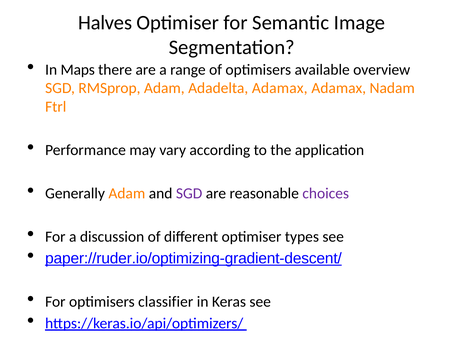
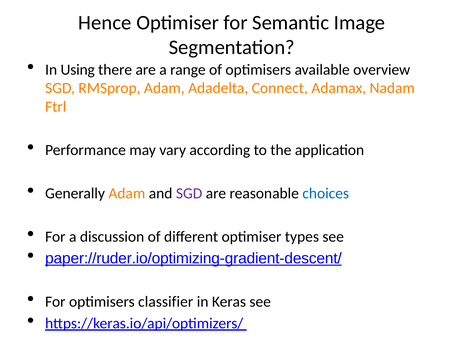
Halves: Halves -> Hence
Maps: Maps -> Using
Adadelta Adamax: Adamax -> Connect
choices colour: purple -> blue
